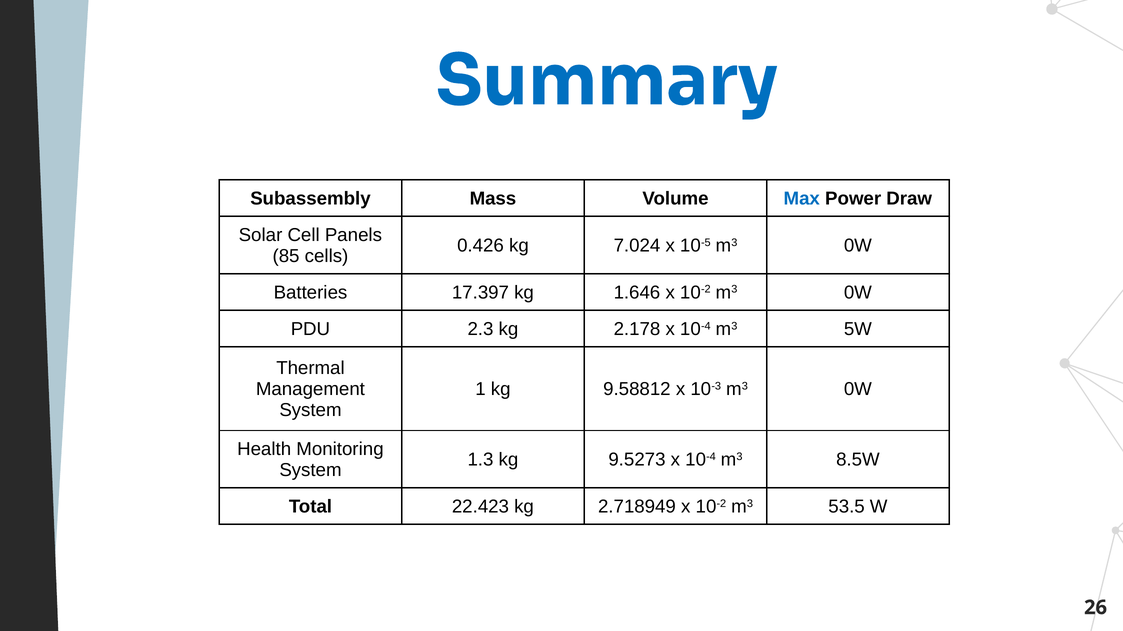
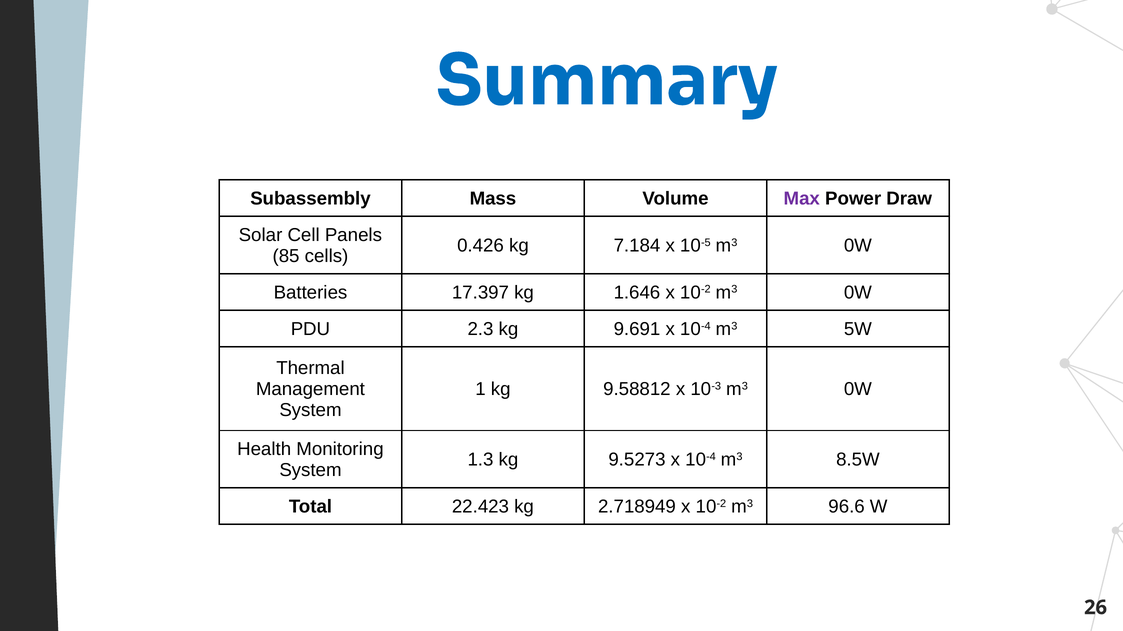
Max colour: blue -> purple
7.024: 7.024 -> 7.184
2.178: 2.178 -> 9.691
53.5: 53.5 -> 96.6
